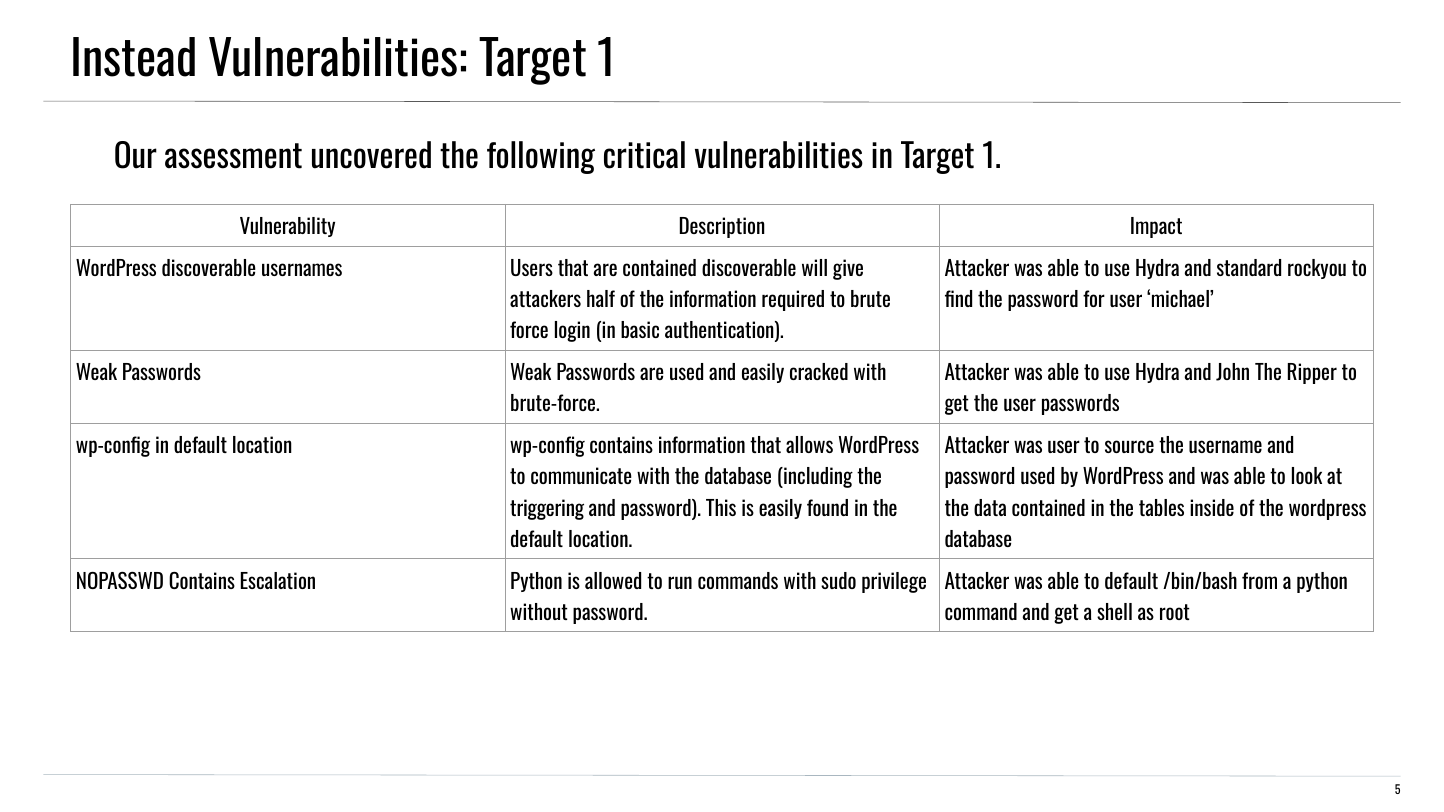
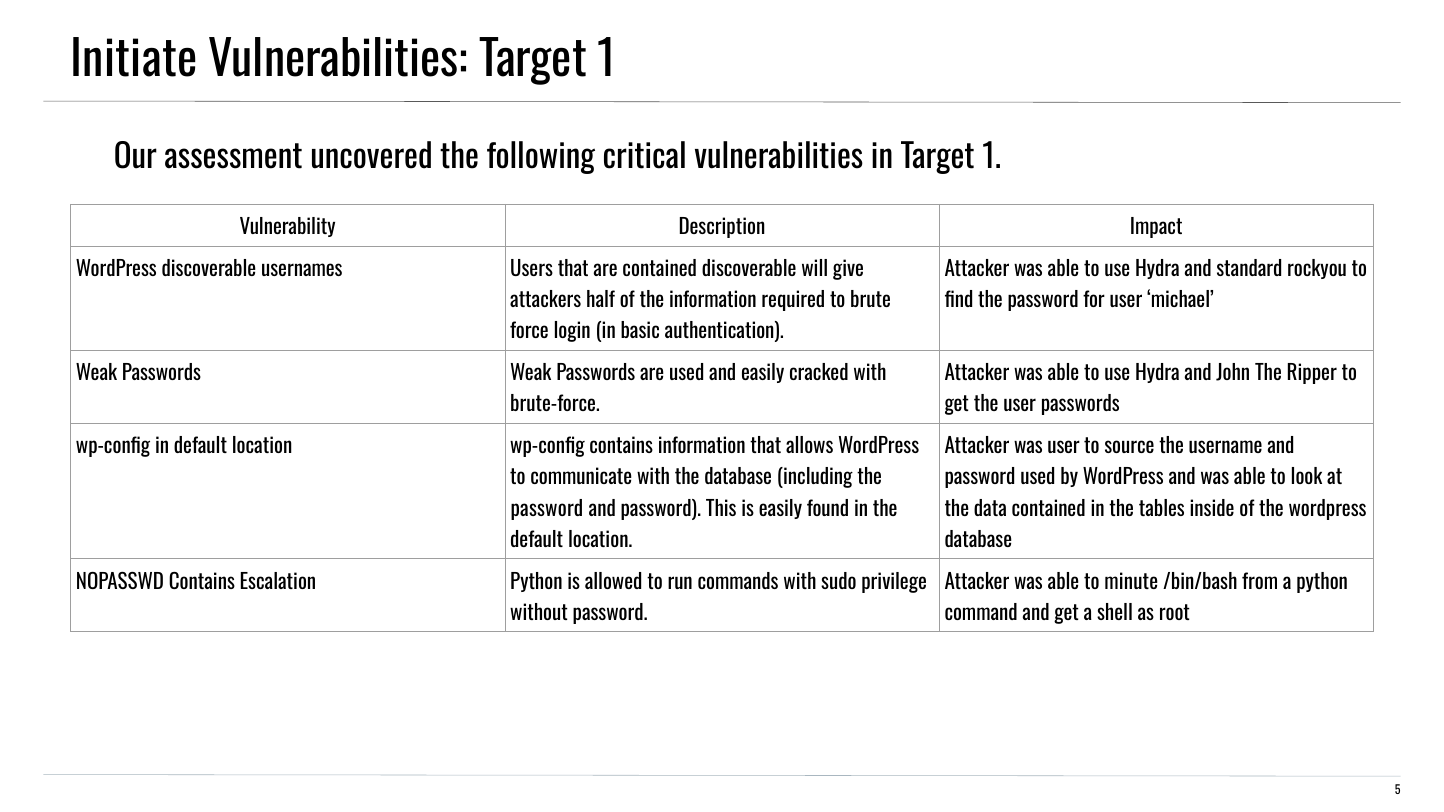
Instead: Instead -> Initiate
triggering at (547, 509): triggering -> password
to default: default -> minute
